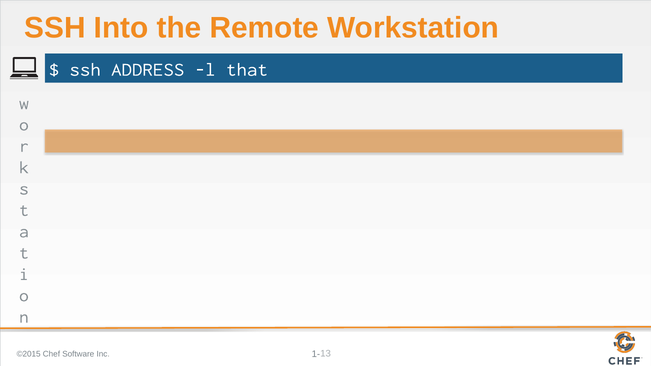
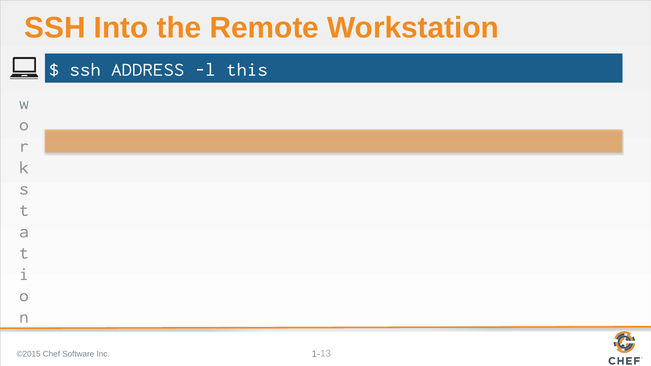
that: that -> this
